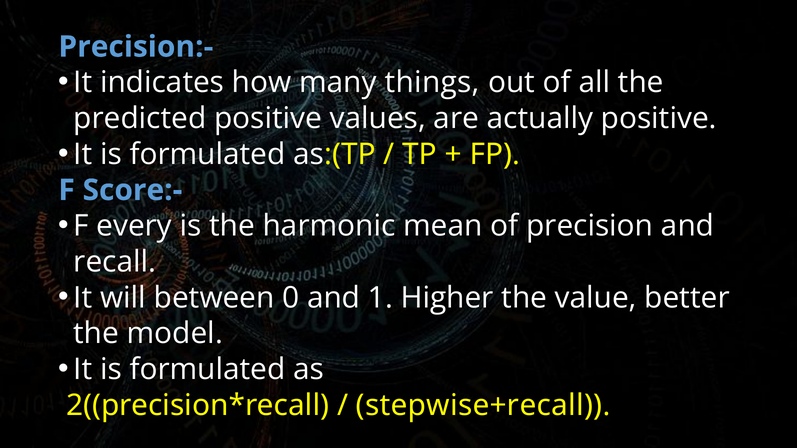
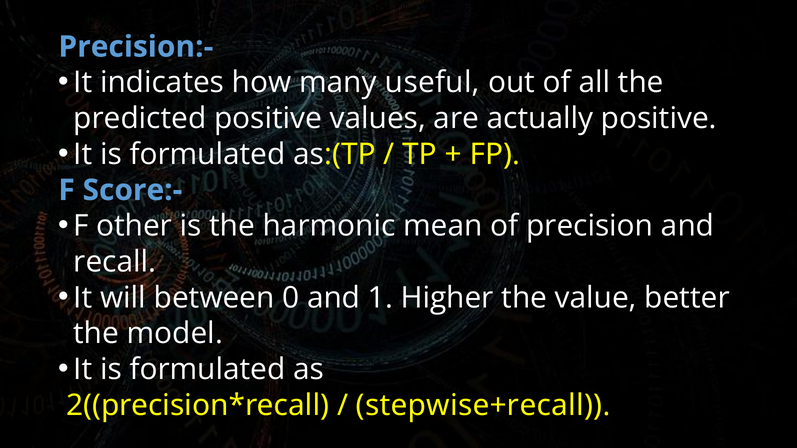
things: things -> useful
every: every -> other
